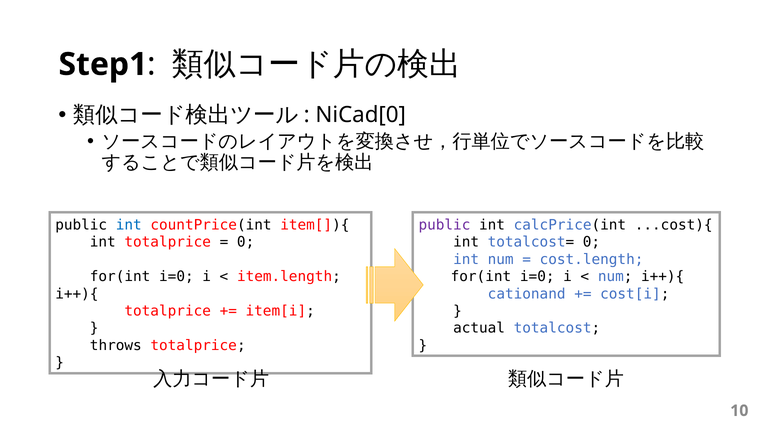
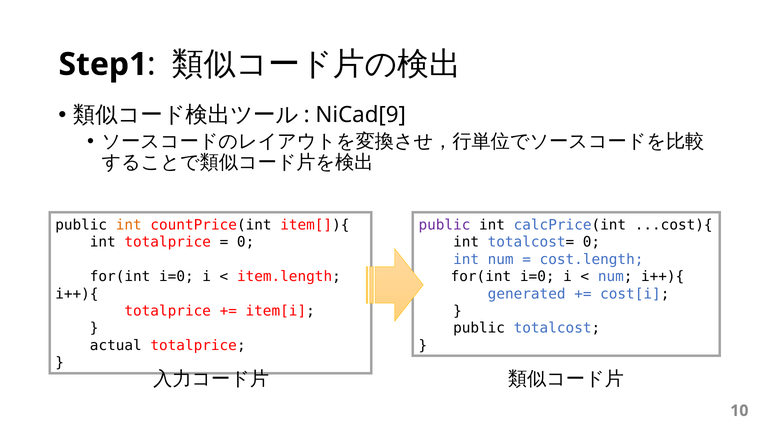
NiCad[0: NiCad[0 -> NiCad[9
int at (129, 225) colour: blue -> orange
cationand: cationand -> generated
actual at (479, 329): actual -> public
throws: throws -> actual
